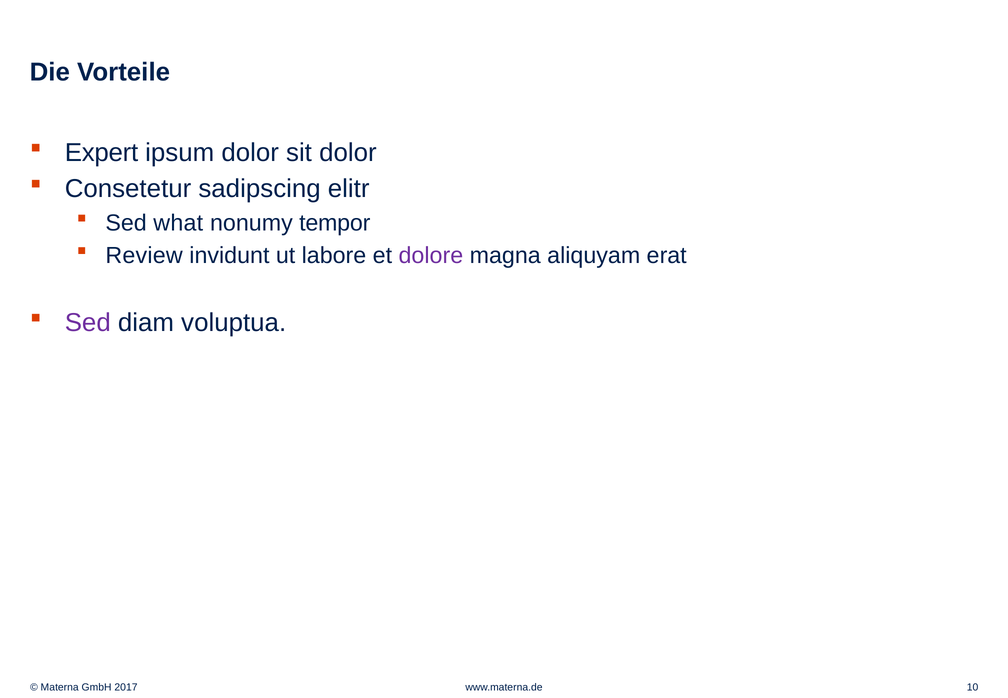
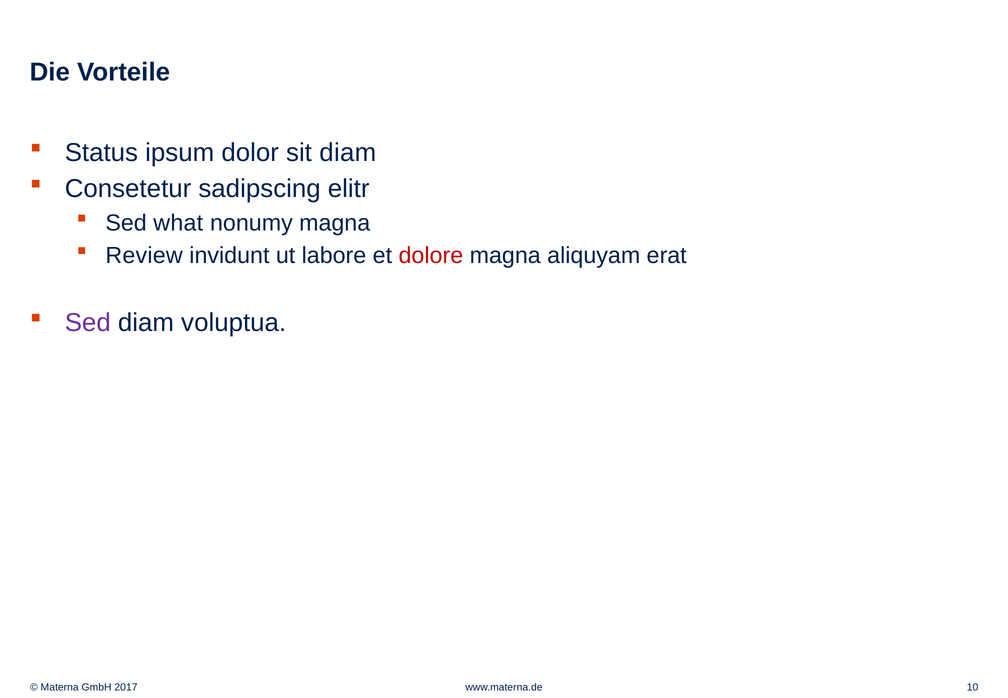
Expert: Expert -> Status
sit dolor: dolor -> diam
nonumy tempor: tempor -> magna
dolore colour: purple -> red
